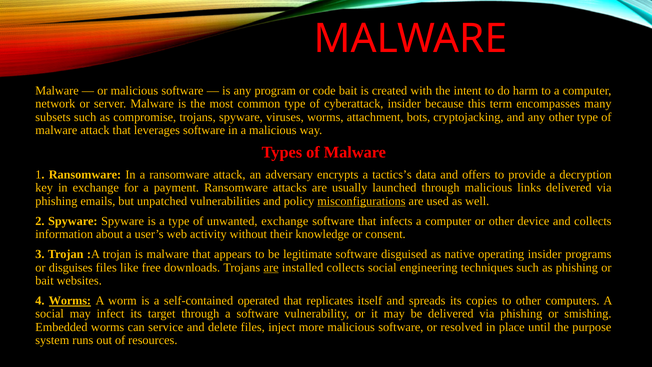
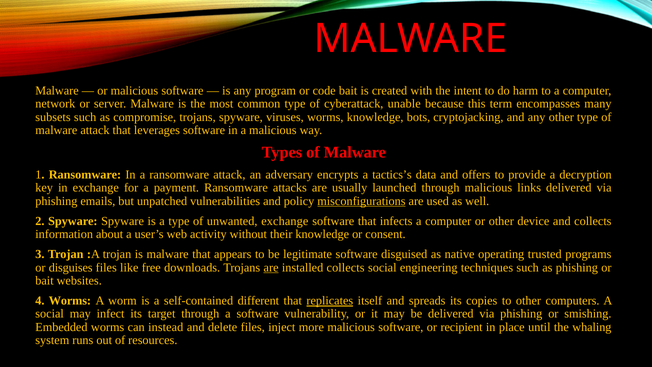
cyberattack insider: insider -> unable
worms attachment: attachment -> knowledge
operating insider: insider -> trusted
Worms at (70, 301) underline: present -> none
operated: operated -> different
replicates underline: none -> present
service: service -> instead
resolved: resolved -> recipient
purpose: purpose -> whaling
